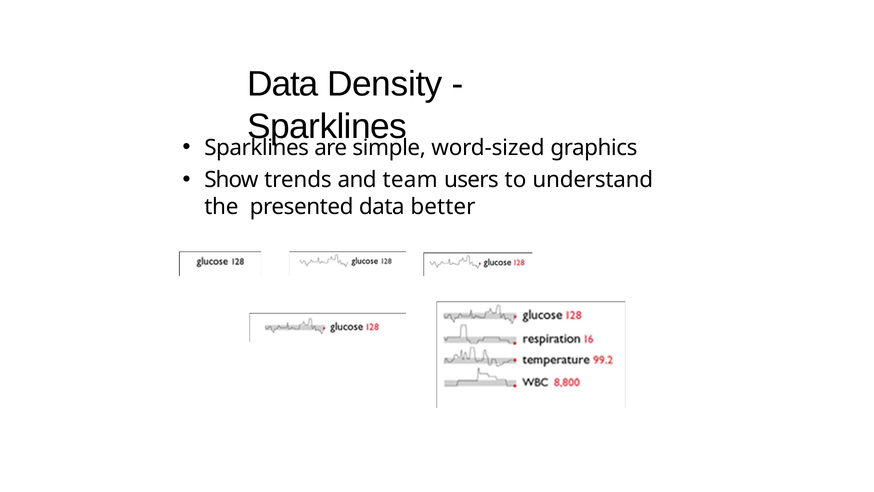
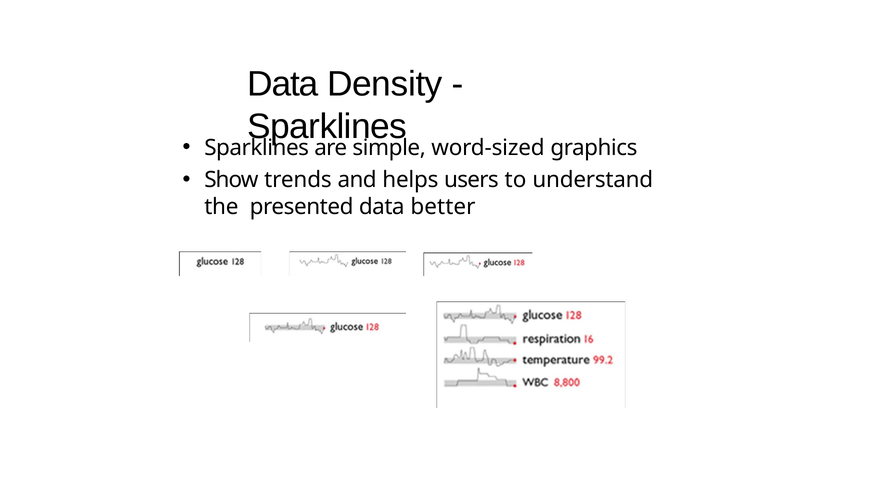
team: team -> helps
